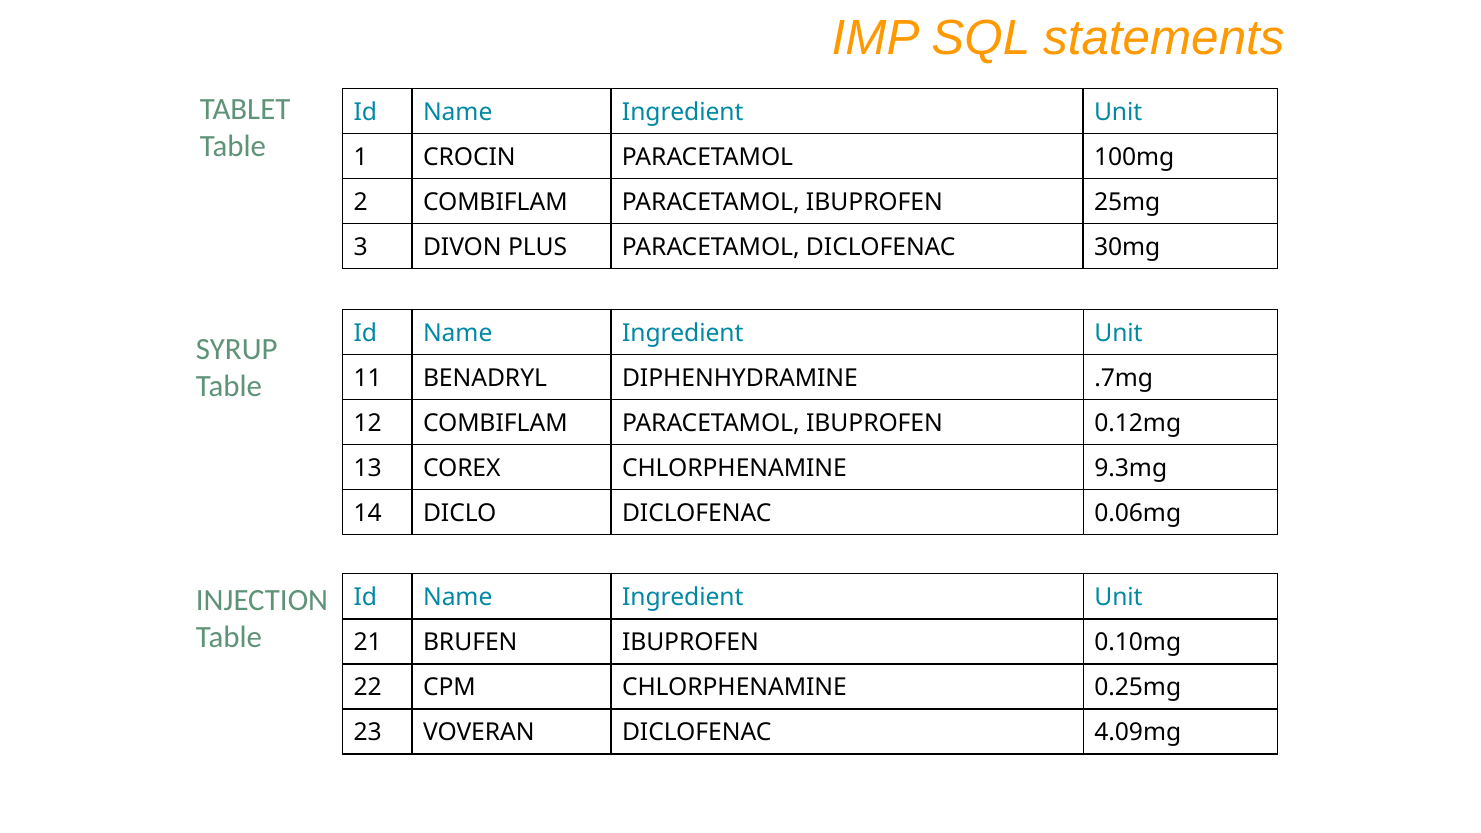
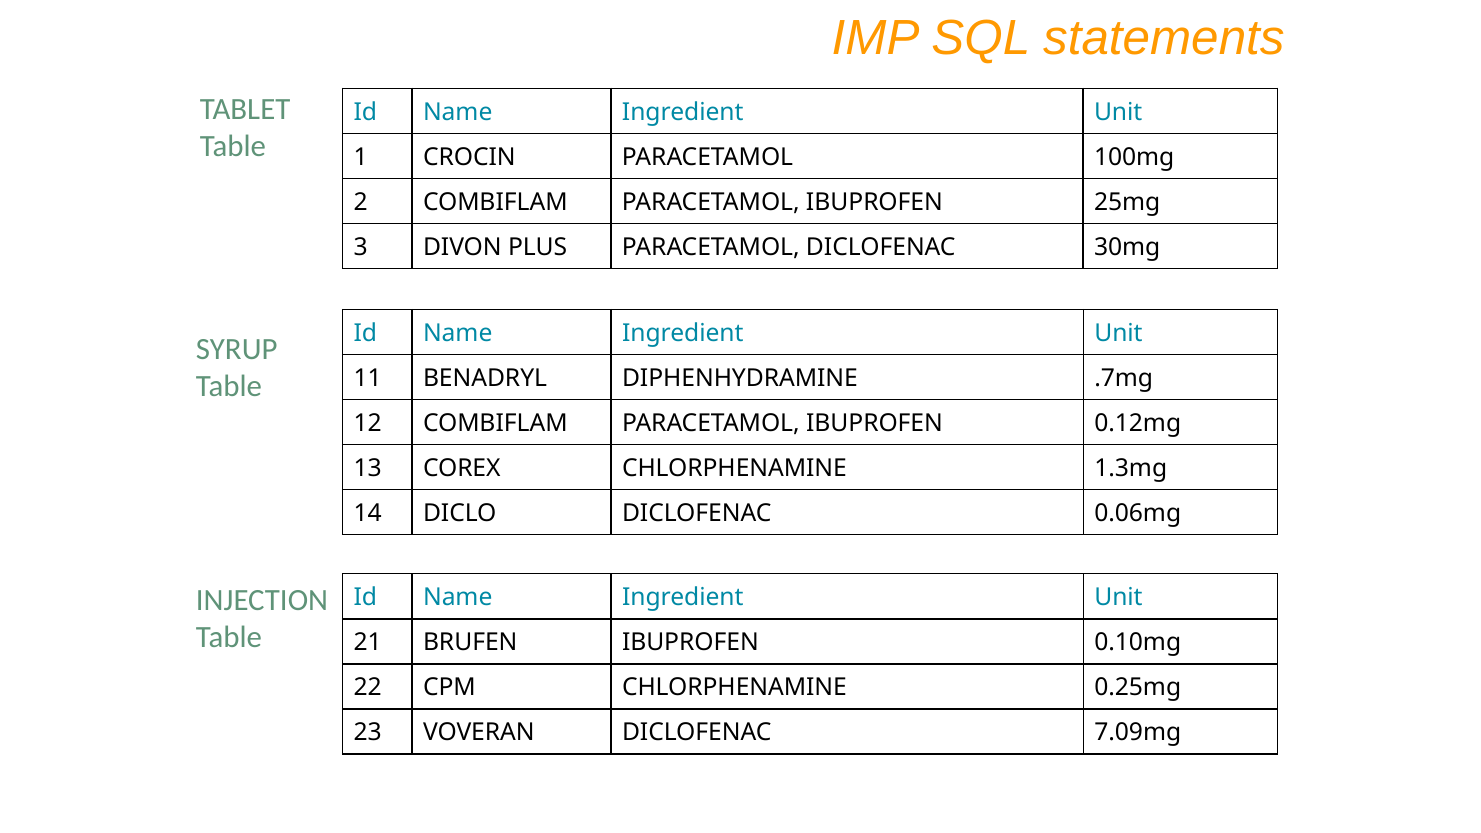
9.3mg: 9.3mg -> 1.3mg
4.09mg: 4.09mg -> 7.09mg
